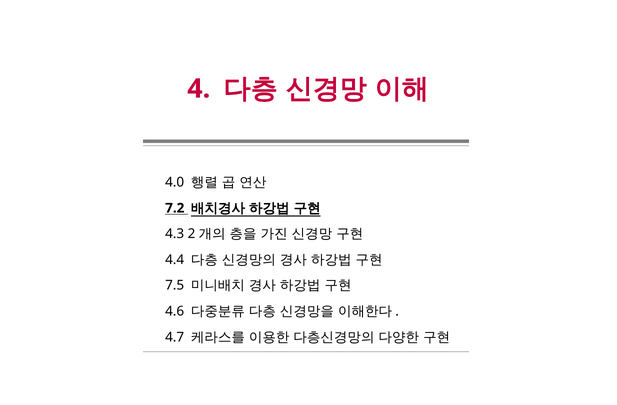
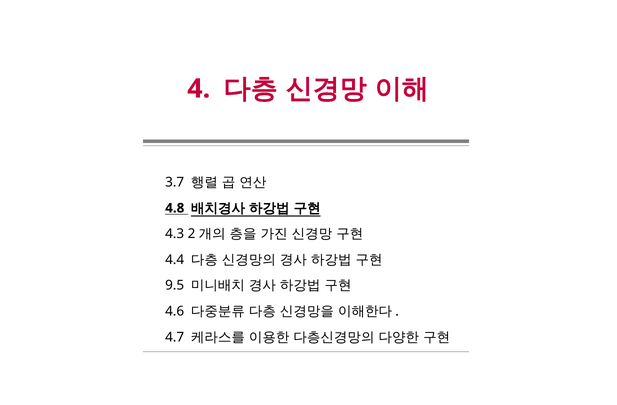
4.0: 4.0 -> 3.7
7.2: 7.2 -> 4.8
7.5: 7.5 -> 9.5
